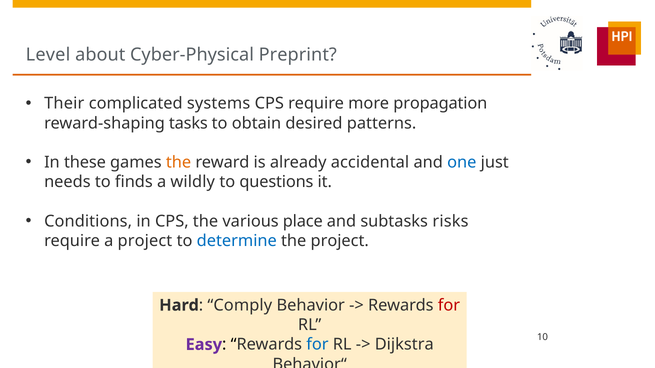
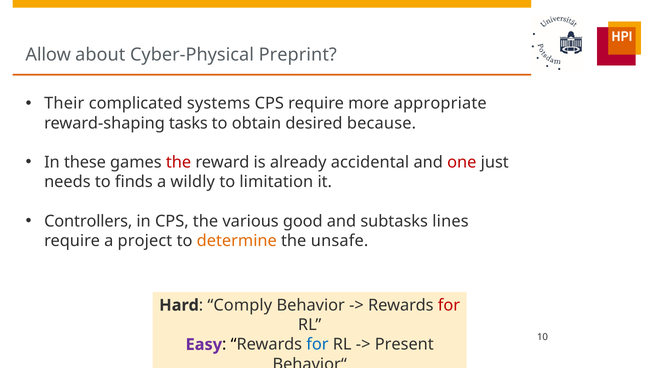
Level: Level -> Allow
propagation: propagation -> appropriate
patterns: patterns -> because
the at (179, 163) colour: orange -> red
one colour: blue -> red
questions: questions -> limitation
Conditions: Conditions -> Controllers
place: place -> good
risks: risks -> lines
determine colour: blue -> orange
the project: project -> unsafe
Dijkstra: Dijkstra -> Present
